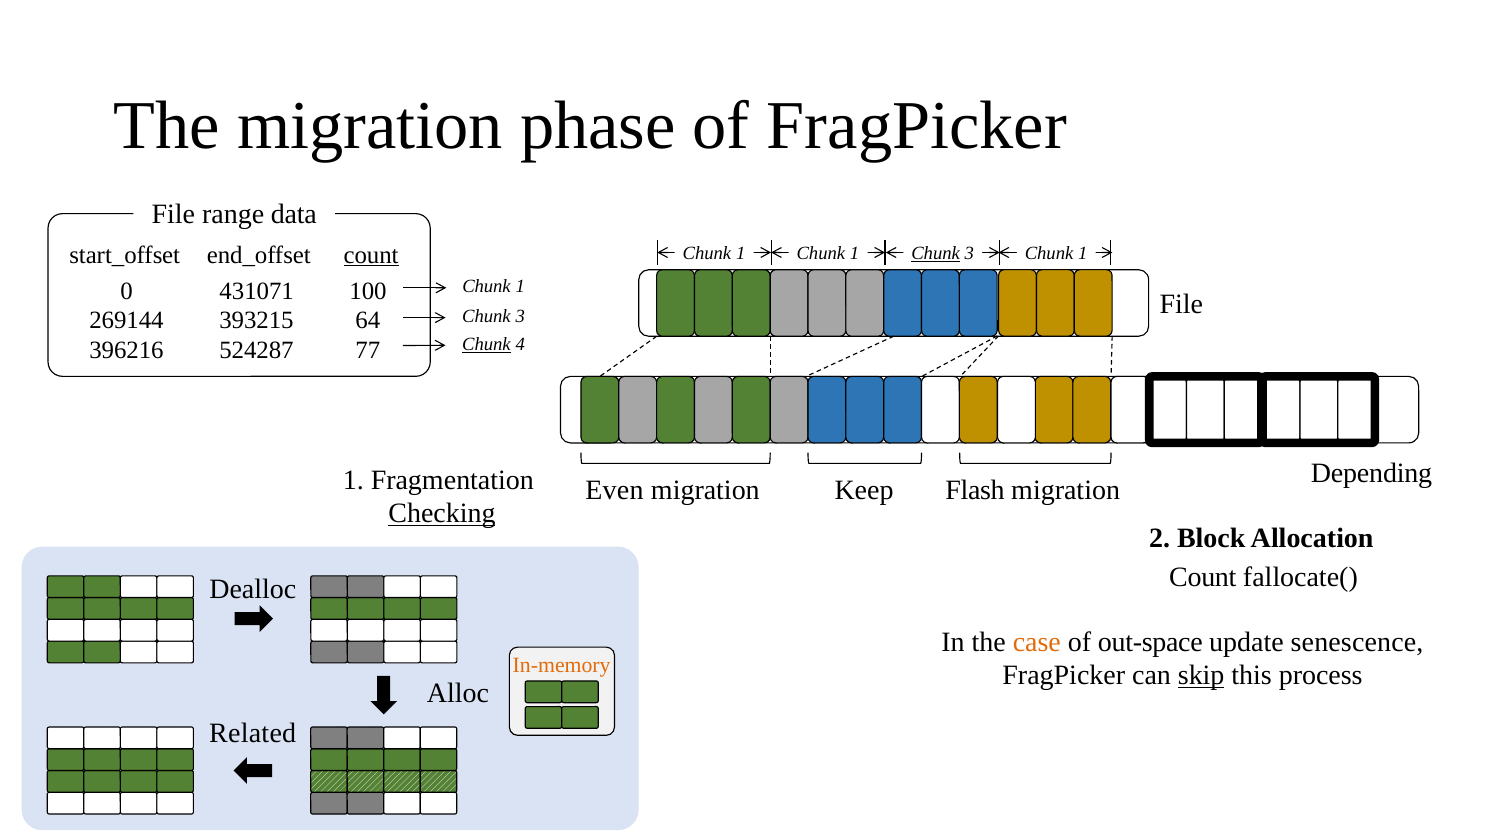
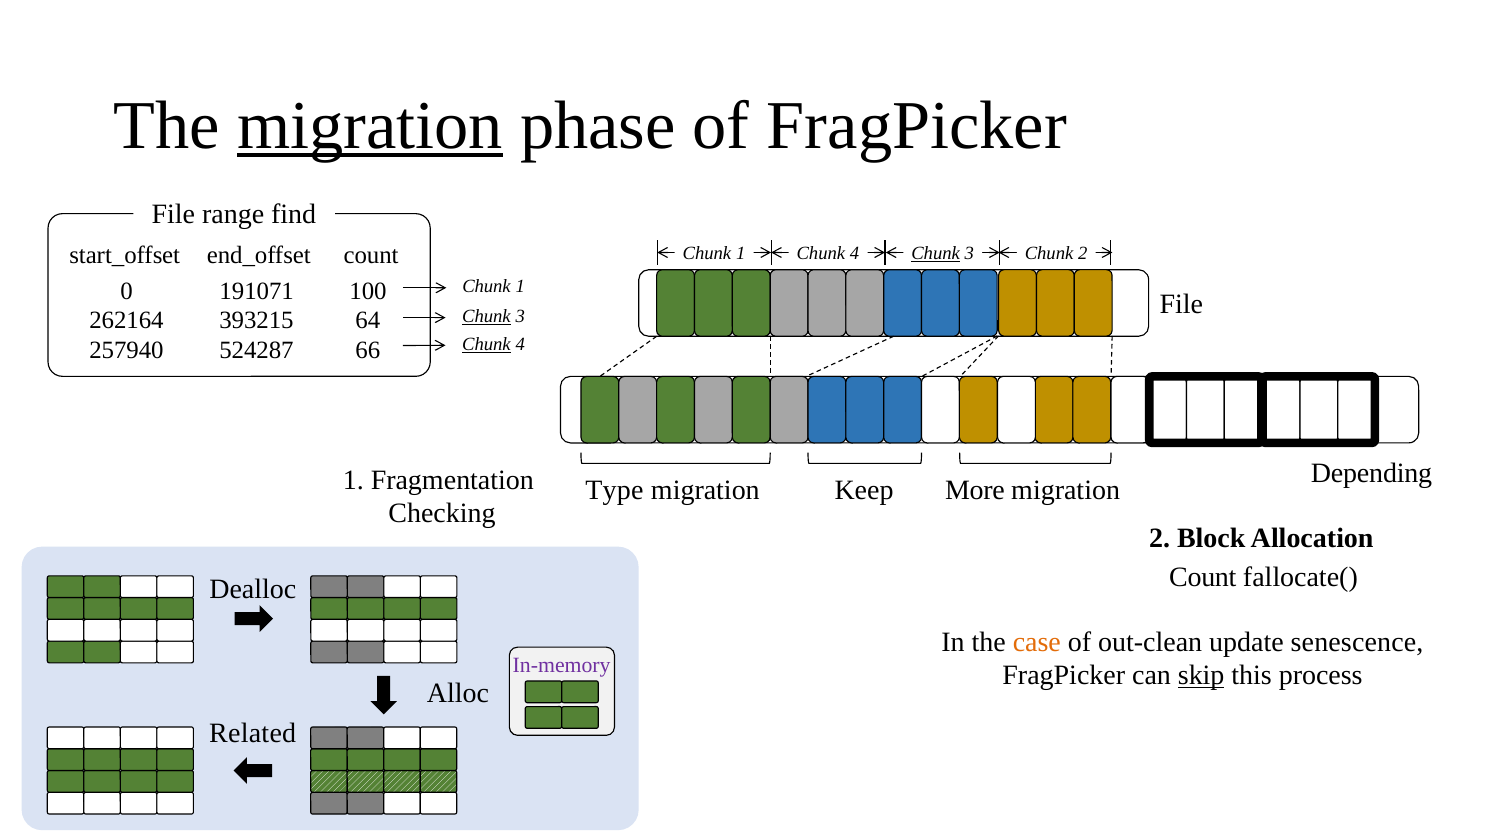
migration at (370, 125) underline: none -> present
data: data -> find
count at (371, 255) underline: present -> none
1 at (855, 253): 1 -> 4
1 at (1083, 253): 1 -> 2
431071: 431071 -> 191071
Chunk at (486, 317) underline: none -> present
269144: 269144 -> 262164
396216: 396216 -> 257940
77: 77 -> 66
Even: Even -> Type
Flash: Flash -> More
Checking underline: present -> none
out-space: out-space -> out-clean
In-memory colour: orange -> purple
